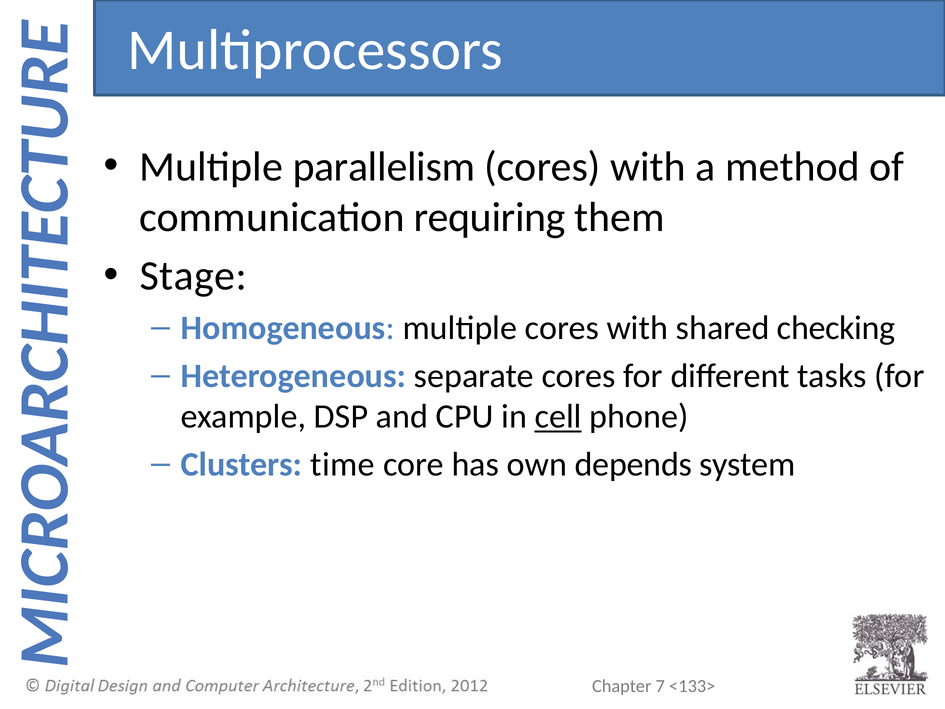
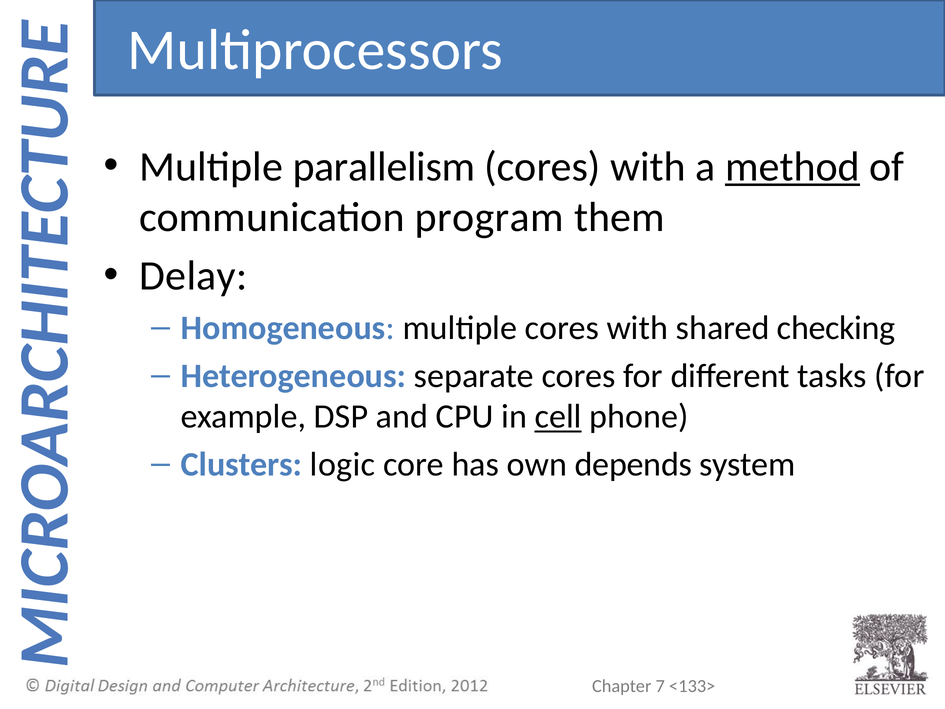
method underline: none -> present
requiring: requiring -> program
Stage: Stage -> Delay
time: time -> logic
